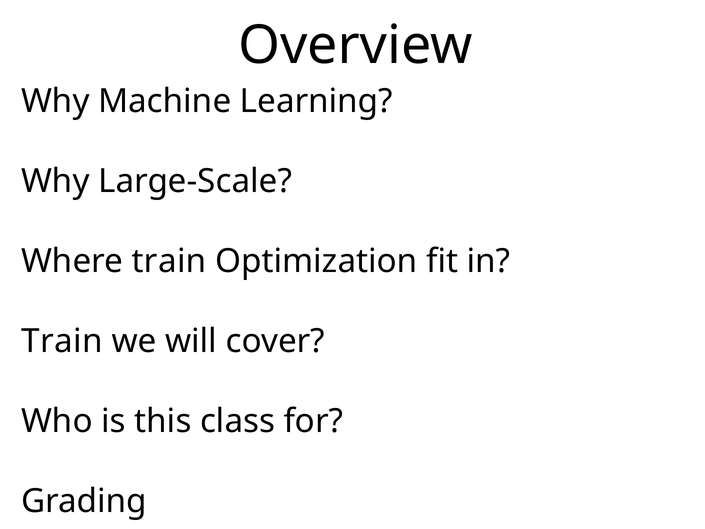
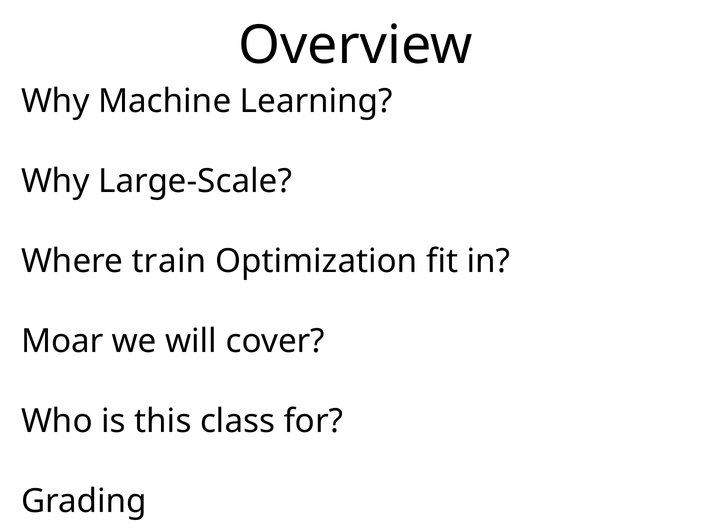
Train at (62, 341): Train -> Moar
